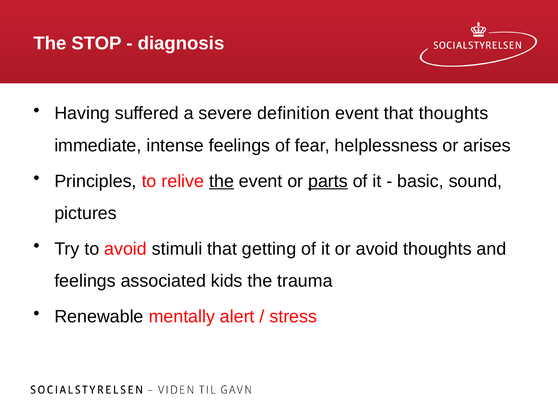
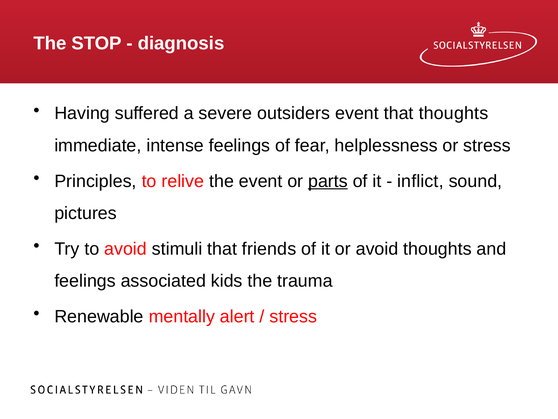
definition: definition -> outsiders
or arises: arises -> stress
the at (222, 181) underline: present -> none
basic: basic -> inflict
getting: getting -> friends
